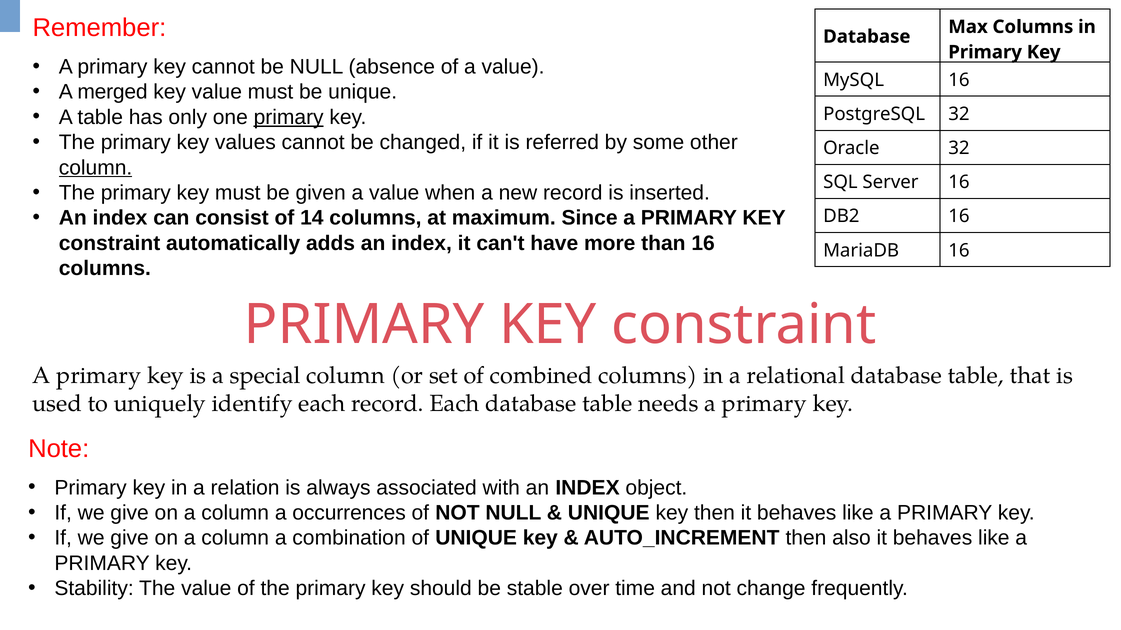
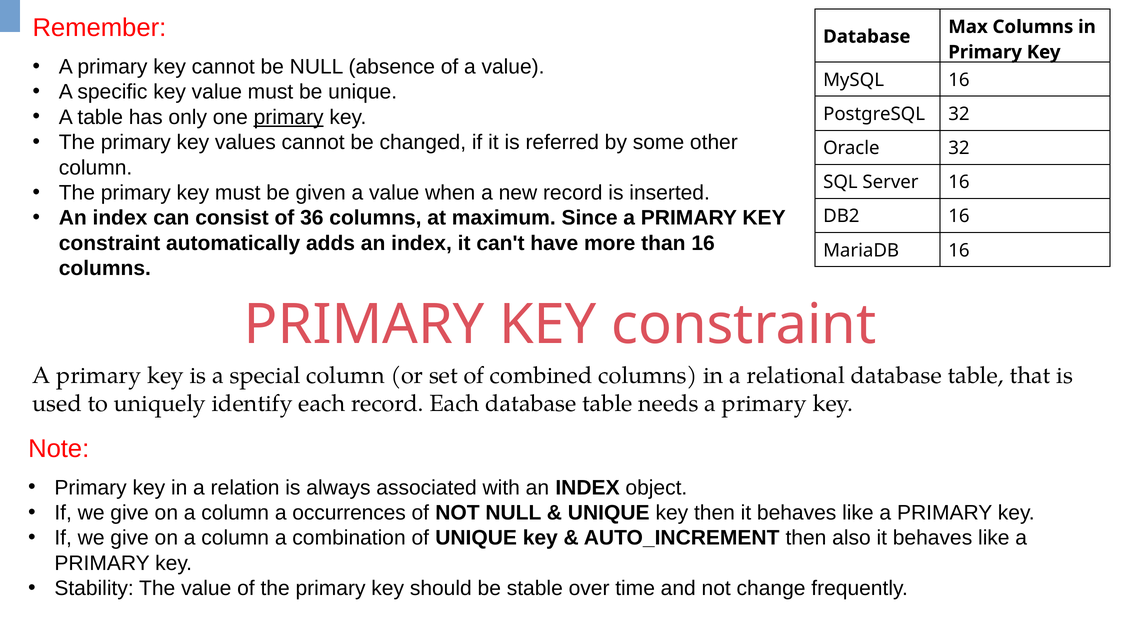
merged: merged -> specific
column at (96, 168) underline: present -> none
14: 14 -> 36
